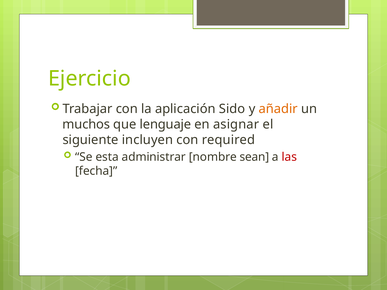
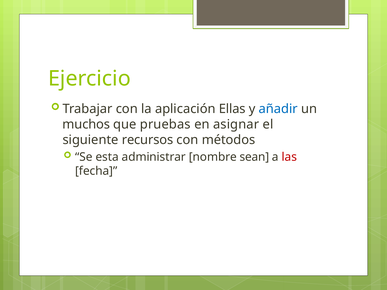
Sido: Sido -> Ellas
añadir colour: orange -> blue
lenguaje: lenguaje -> pruebas
incluyen: incluyen -> recursos
required: required -> métodos
